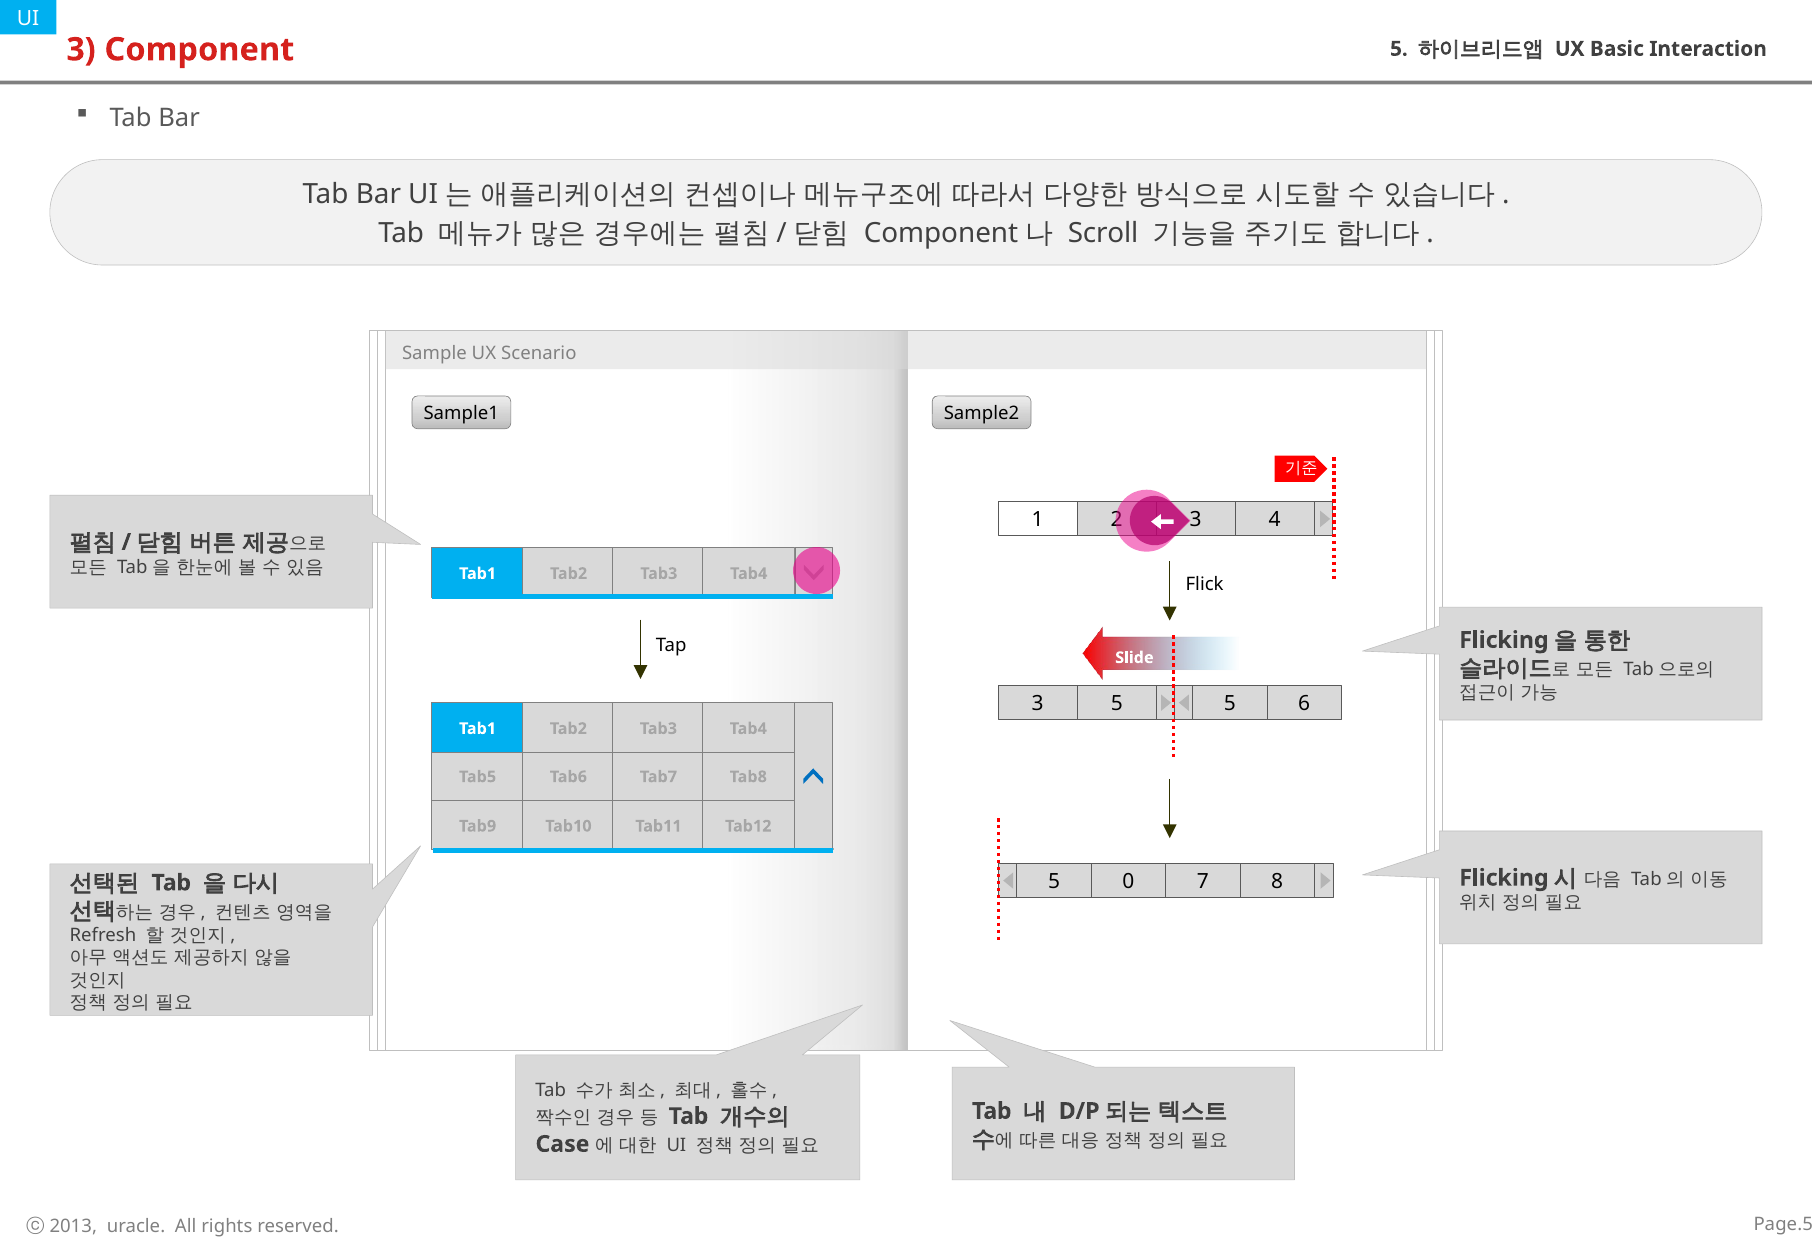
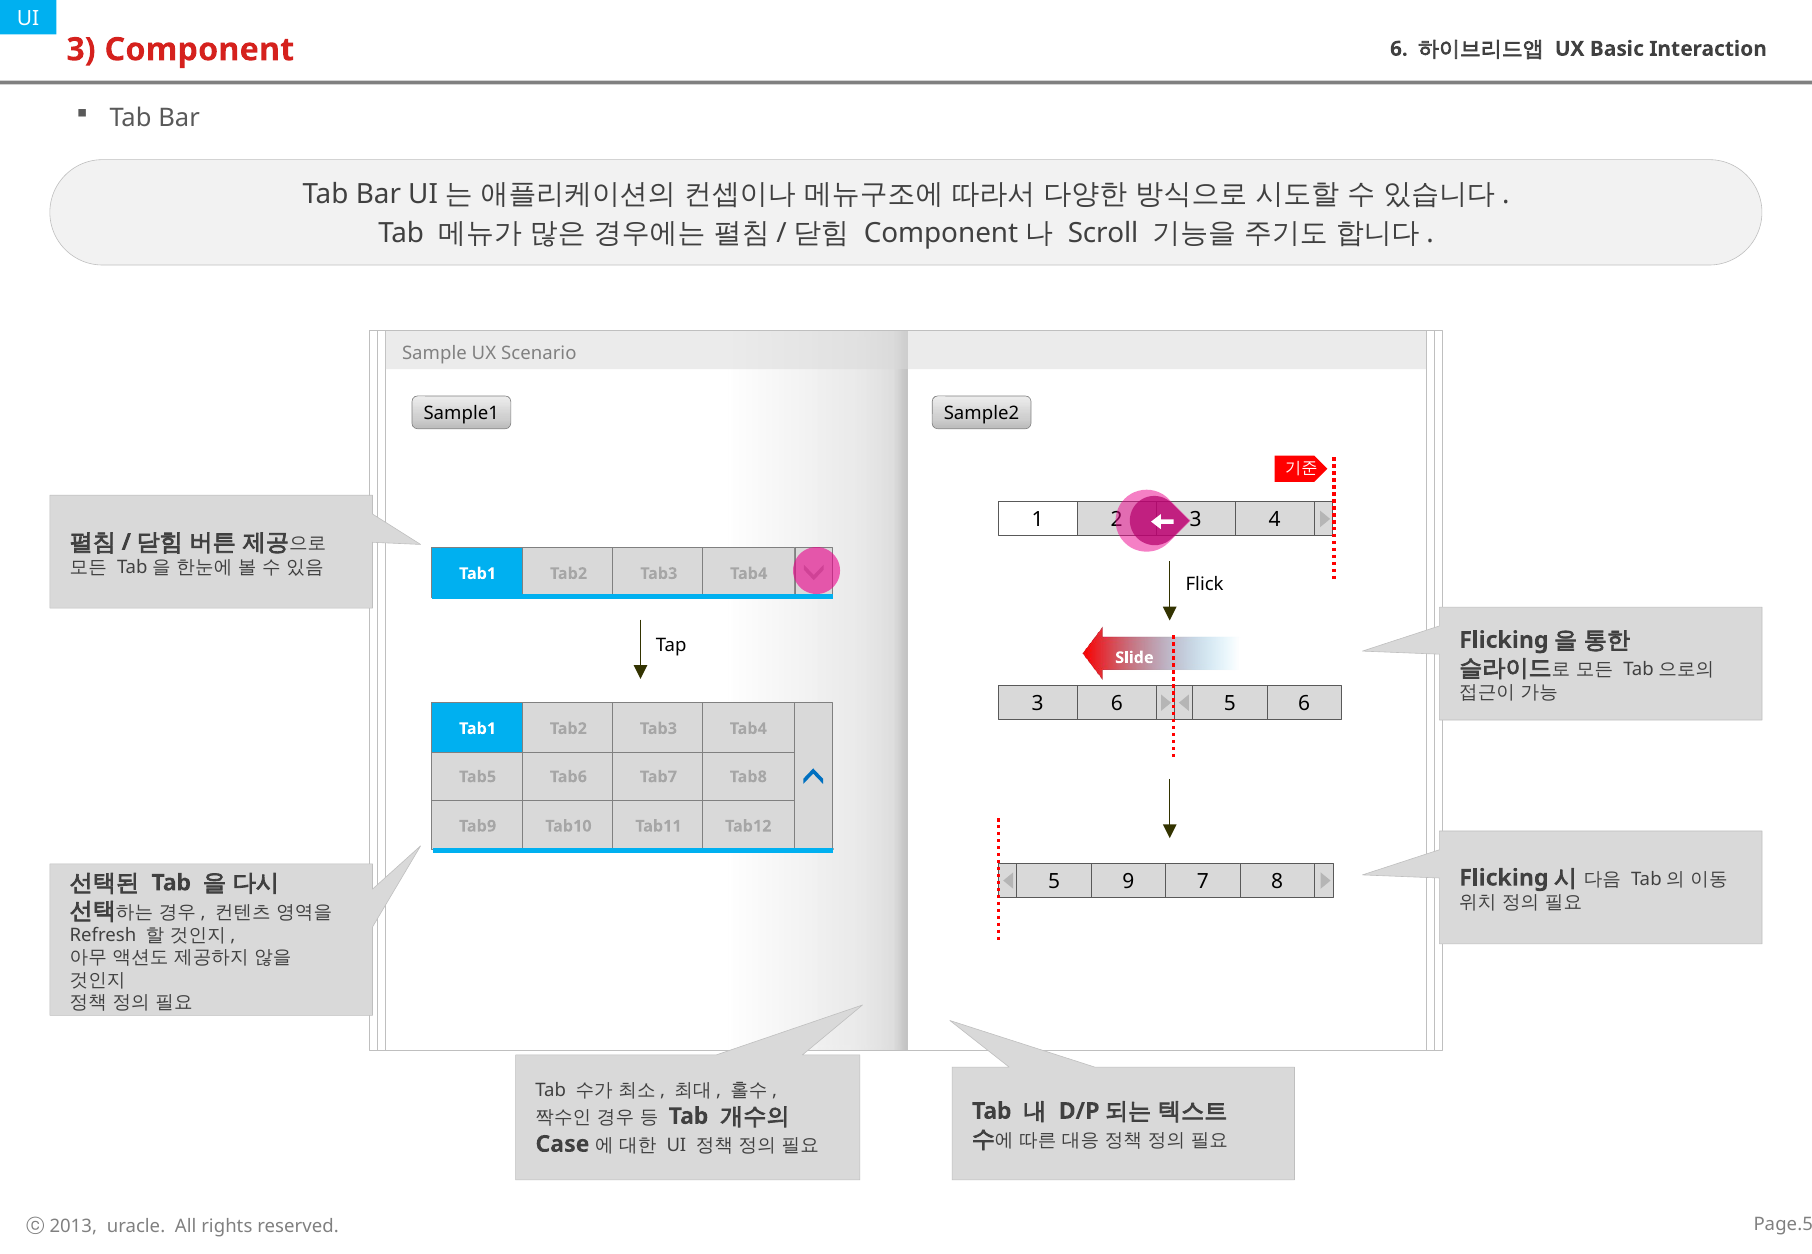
Component 5: 5 -> 6
3 5: 5 -> 6
0: 0 -> 9
